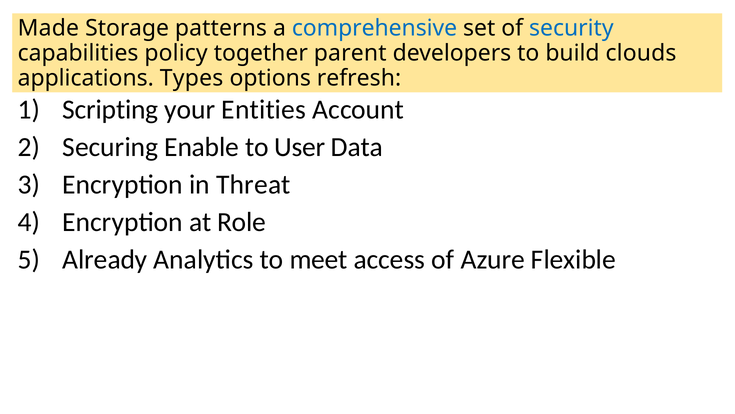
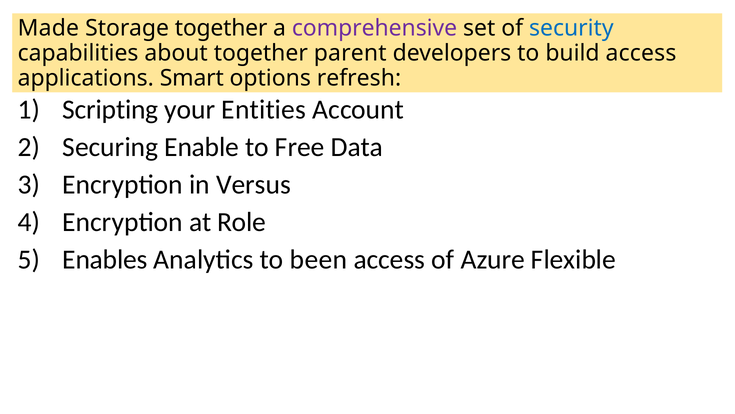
Storage patterns: patterns -> together
comprehensive colour: blue -> purple
policy: policy -> about
build clouds: clouds -> access
Types: Types -> Smart
User: User -> Free
Threat: Threat -> Versus
Already: Already -> Enables
meet: meet -> been
